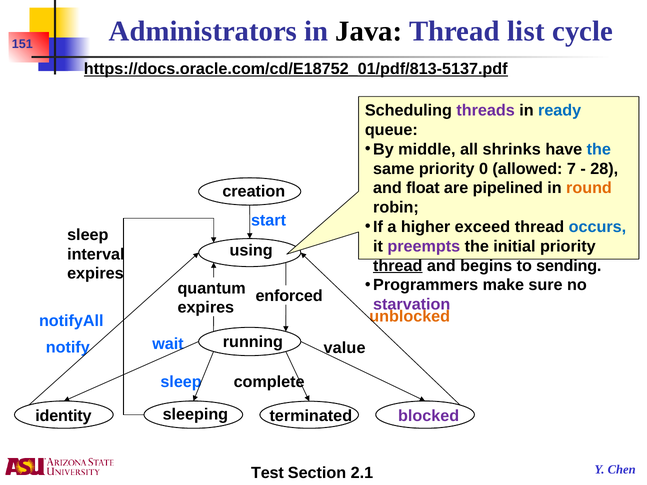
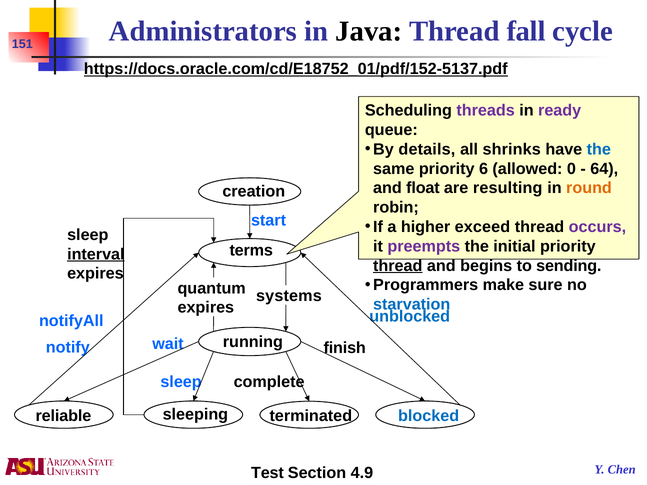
list: list -> fall
https://docs.oracle.com/cd/E18752_01/pdf/813-5137.pdf: https://docs.oracle.com/cd/E18752_01/pdf/813-5137.pdf -> https://docs.oracle.com/cd/E18752_01/pdf/152-5137.pdf
ready colour: blue -> purple
middle: middle -> details
0: 0 -> 6
7: 7 -> 0
28: 28 -> 64
pipelined: pipelined -> resulting
occurs colour: blue -> purple
using: using -> terms
interval underline: none -> present
enforced: enforced -> systems
starvation colour: purple -> blue
unblocked colour: orange -> blue
value: value -> finish
identity: identity -> reliable
blocked colour: purple -> blue
2.1: 2.1 -> 4.9
